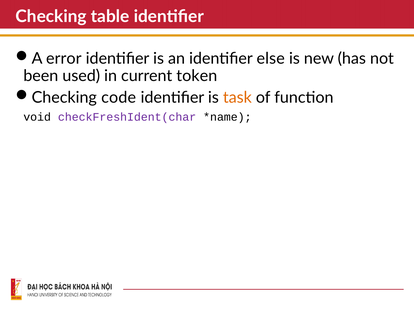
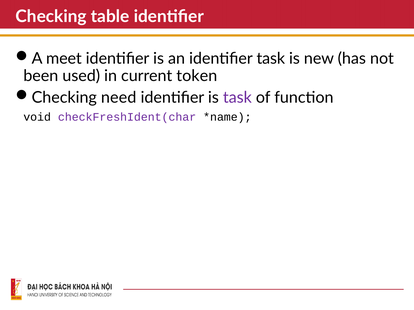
error: error -> meet
identifier else: else -> task
code: code -> need
task at (237, 98) colour: orange -> purple
